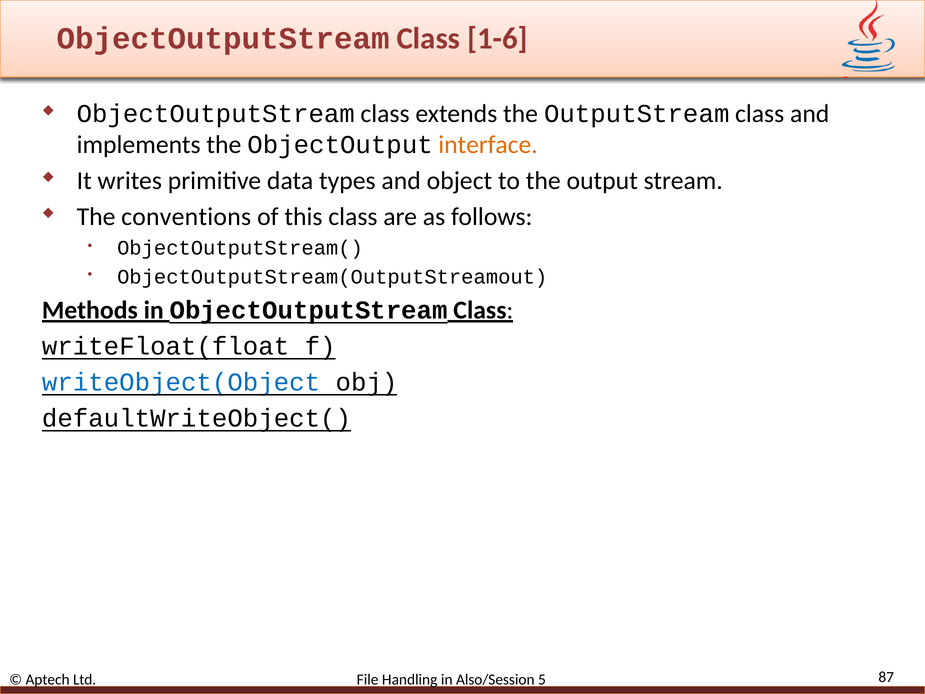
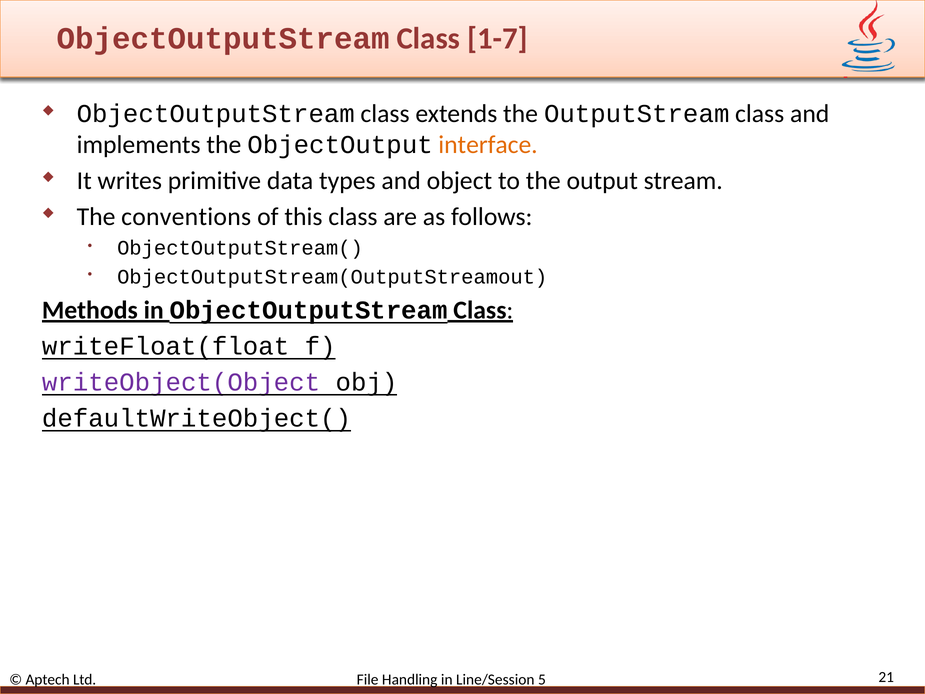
1-6: 1-6 -> 1-7
writeObject(Object colour: blue -> purple
Also/Session: Also/Session -> Line/Session
87: 87 -> 21
